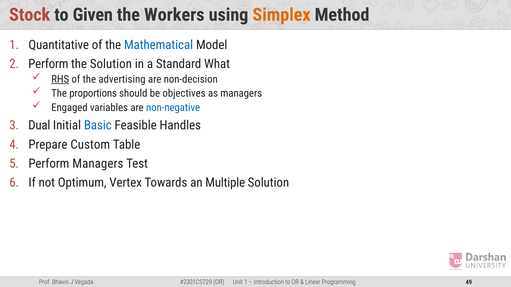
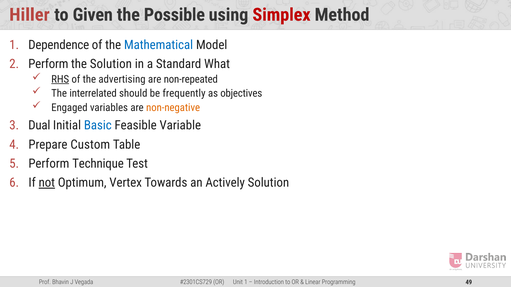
Stock: Stock -> Hiller
Workers: Workers -> Possible
Simplex colour: orange -> red
Quantitative: Quantitative -> Dependence
non-decision: non-decision -> non-repeated
proportions: proportions -> interrelated
objectives: objectives -> frequently
as managers: managers -> objectives
non-negative colour: blue -> orange
Handles: Handles -> Variable
Perform Managers: Managers -> Technique
not underline: none -> present
Multiple: Multiple -> Actively
